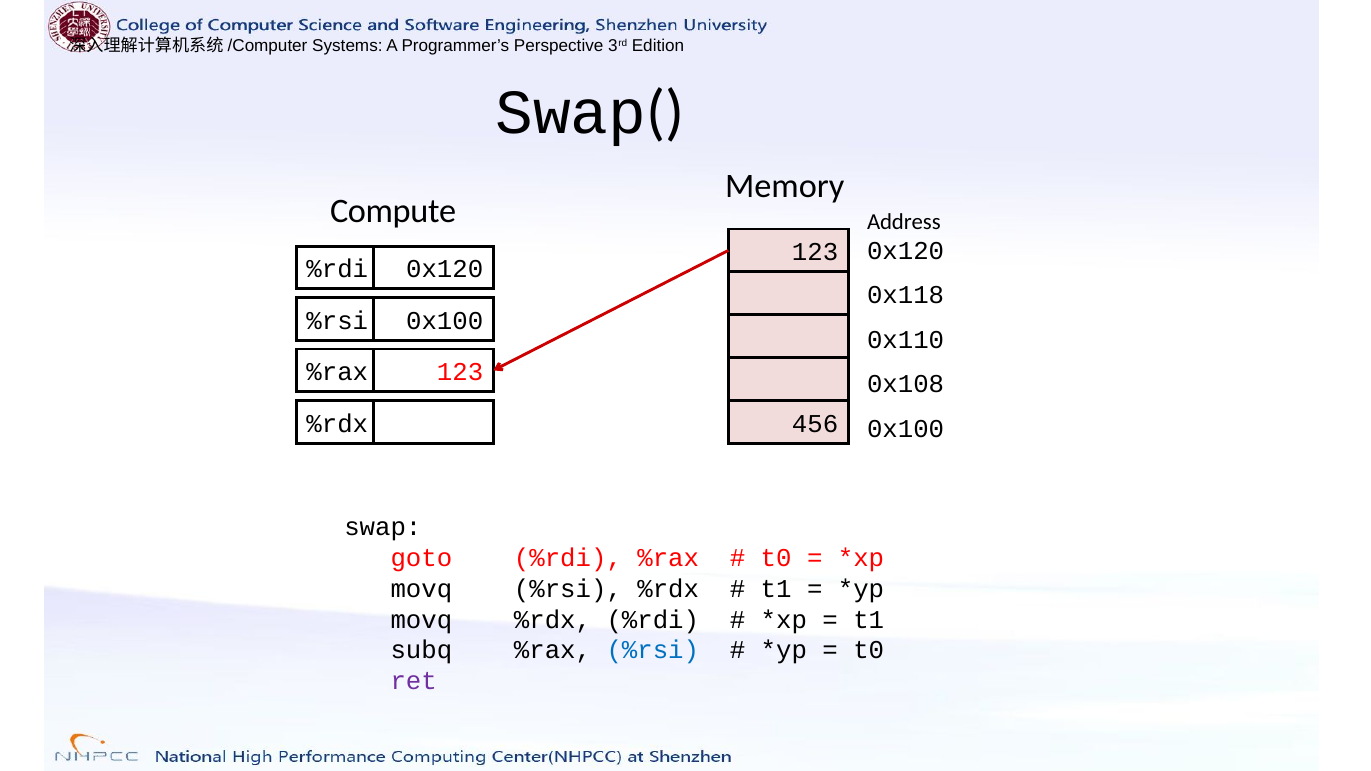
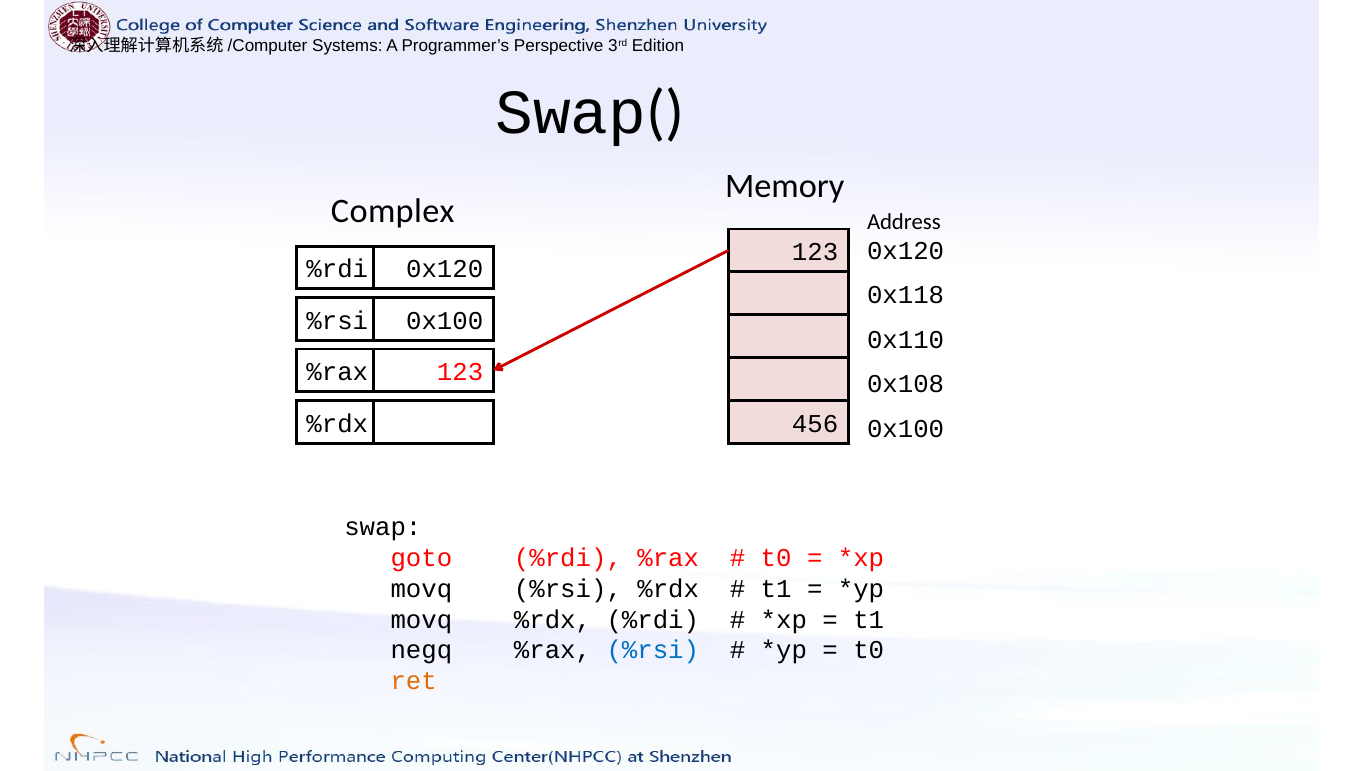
Compute: Compute -> Complex
subq: subq -> negq
ret colour: purple -> orange
